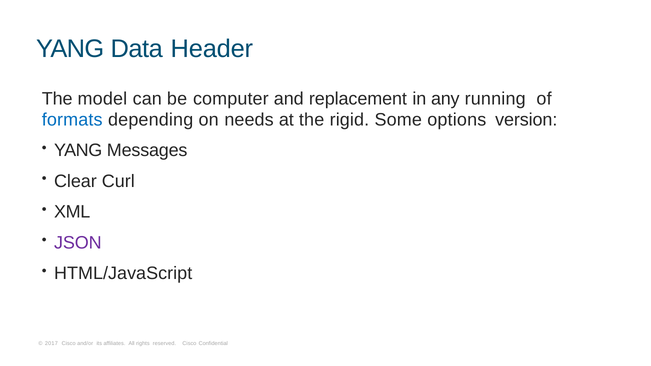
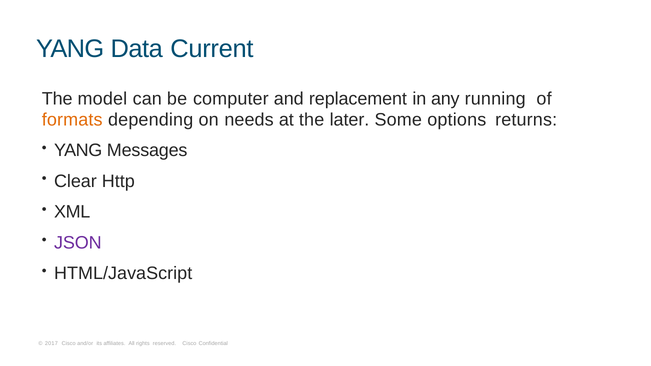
Header: Header -> Current
formats colour: blue -> orange
rigid: rigid -> later
version: version -> returns
Curl: Curl -> Http
